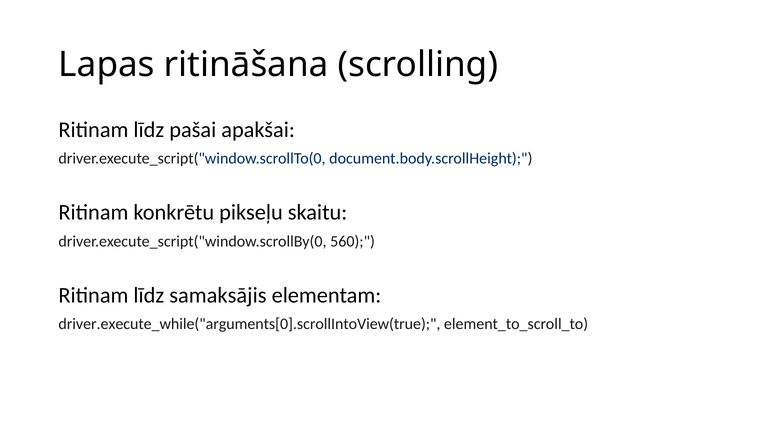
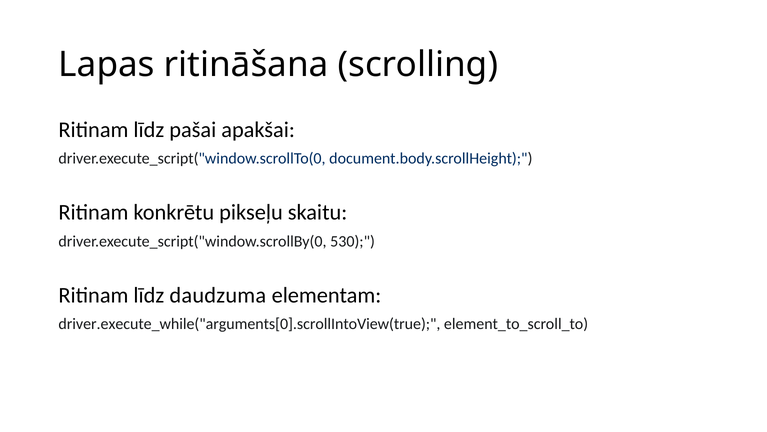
560: 560 -> 530
samaksājis: samaksājis -> daudzuma
